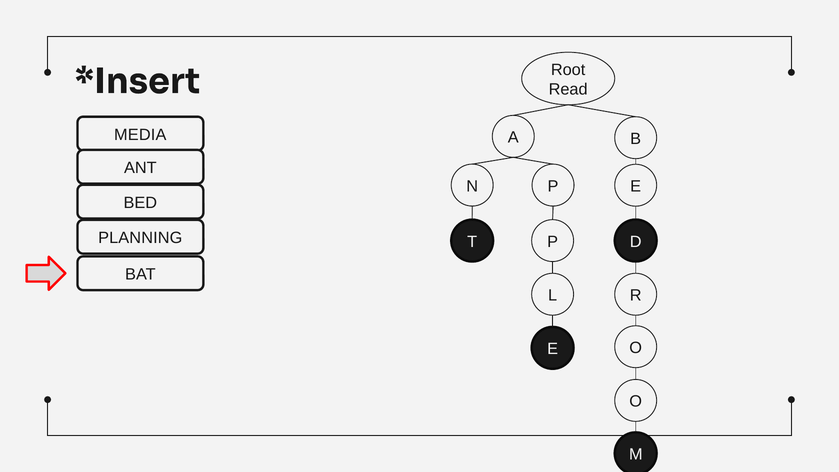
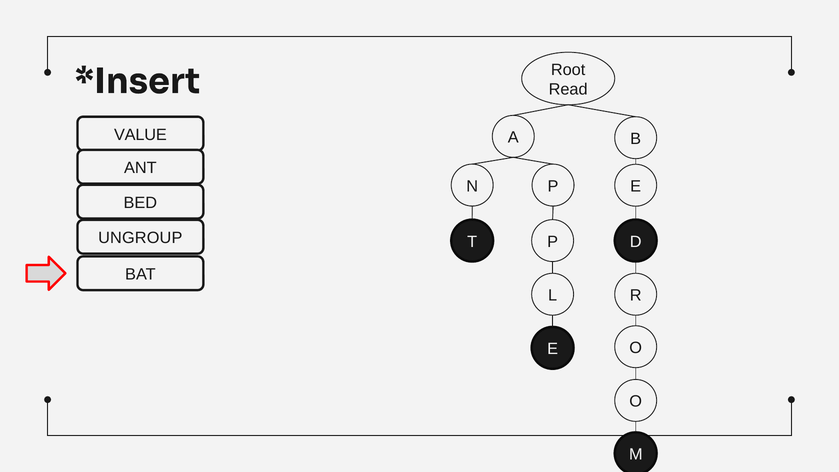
MEDIA: MEDIA -> VALUE
PLANNING: PLANNING -> UNGROUP
